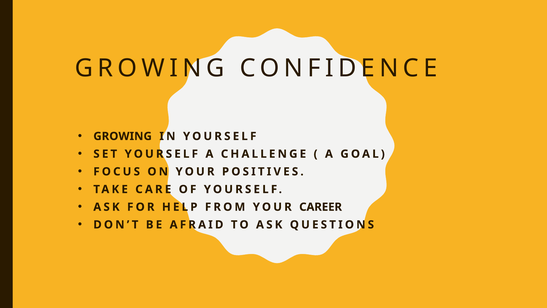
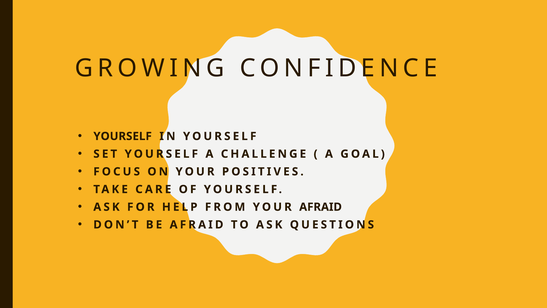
GROWING at (123, 136): GROWING -> YOURSELF
YOUR CAREER: CAREER -> AFRAID
